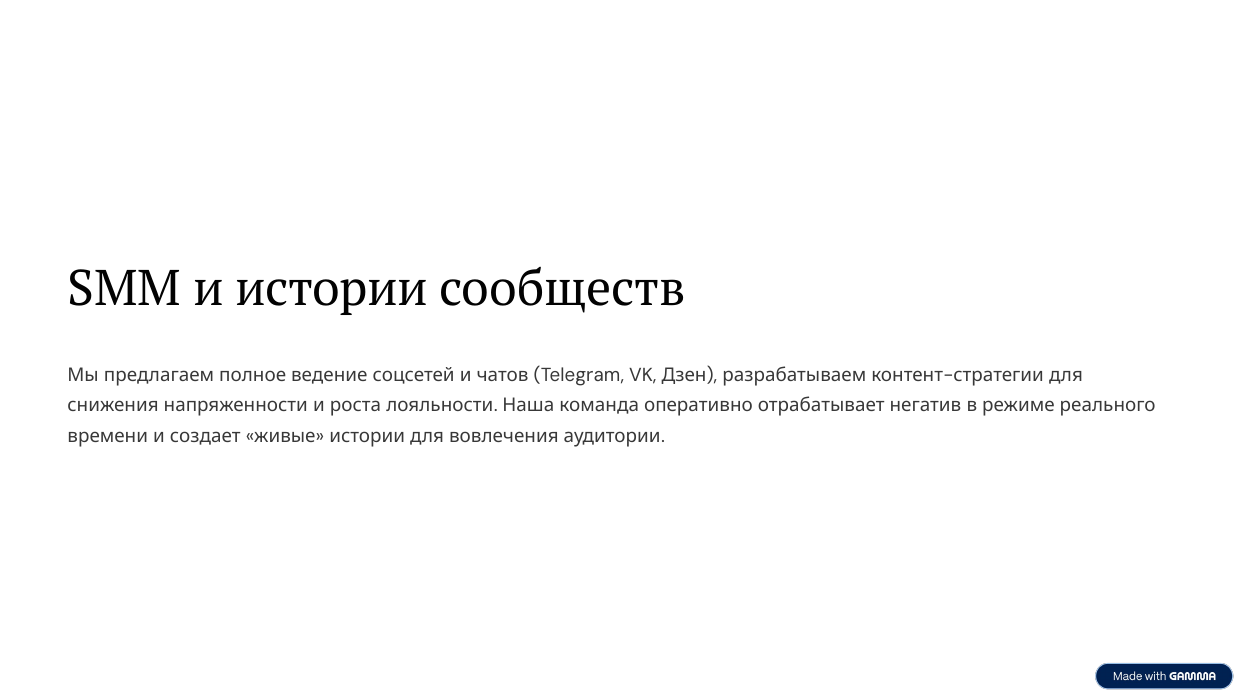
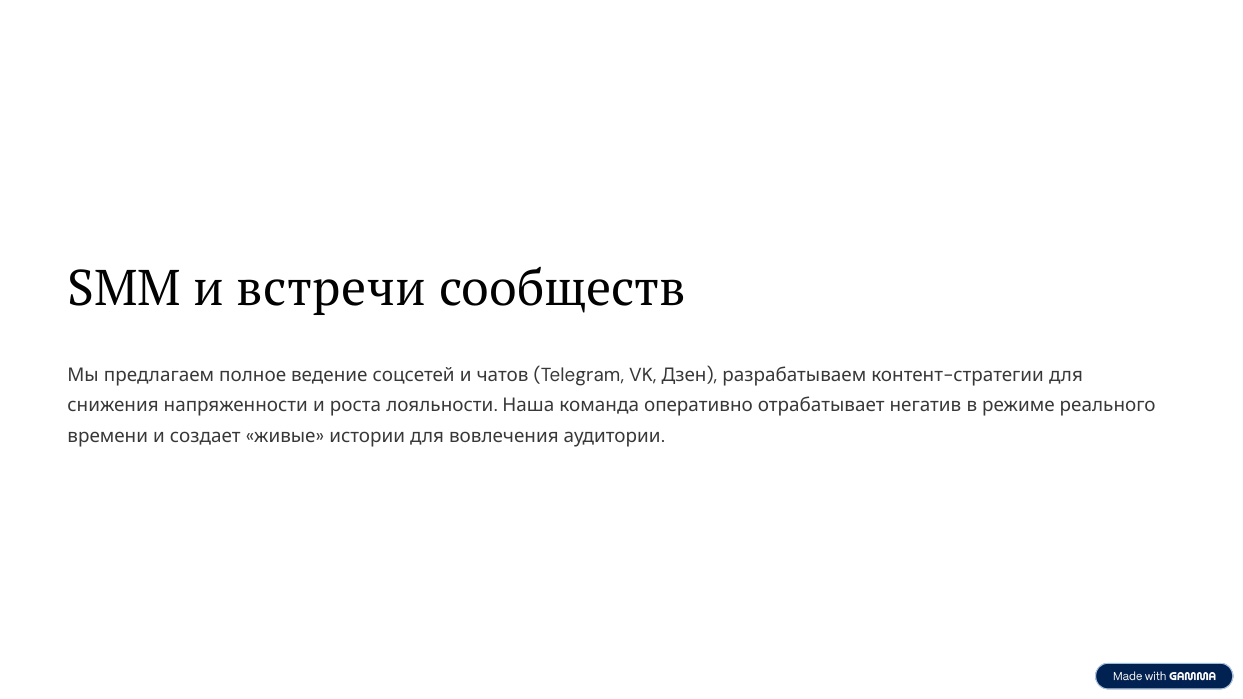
и истории: истории -> встречи
